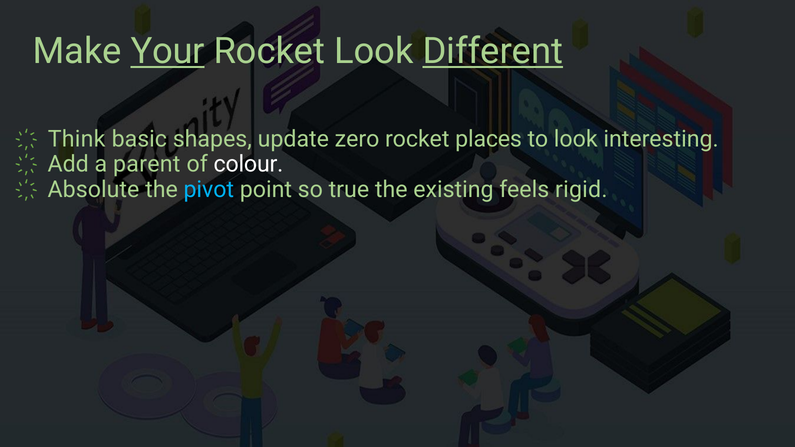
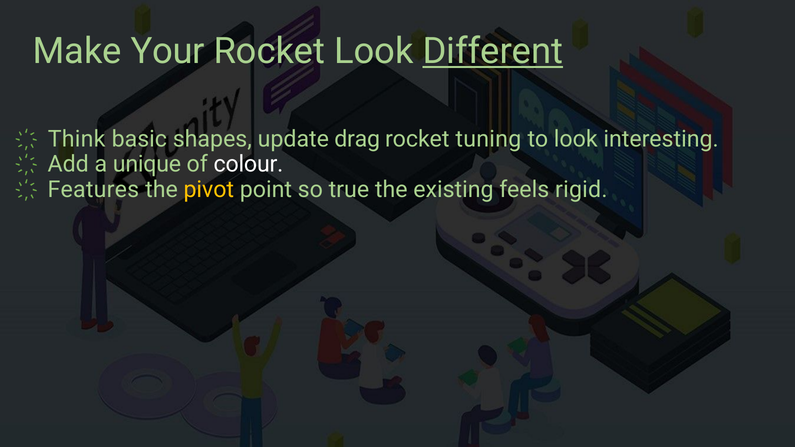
Your underline: present -> none
zero: zero -> drag
places: places -> tuning
parent: parent -> unique
Absolute: Absolute -> Features
pivot colour: light blue -> yellow
